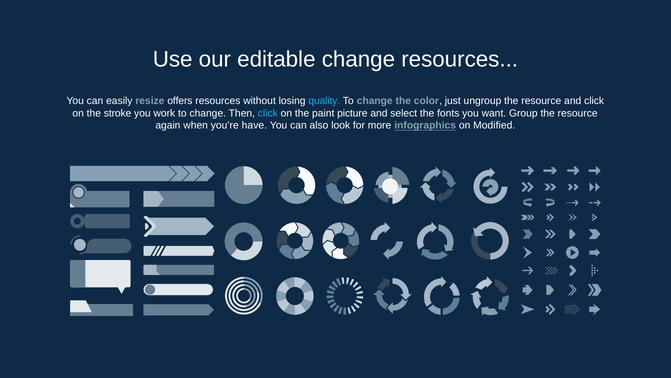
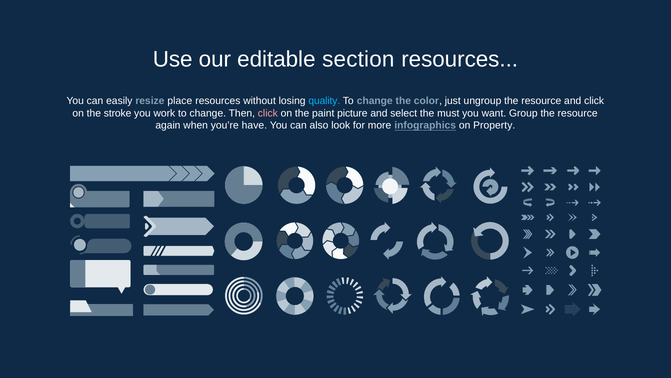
editable change: change -> section
offers: offers -> place
click at (268, 113) colour: light blue -> pink
fonts: fonts -> must
Modified: Modified -> Property
